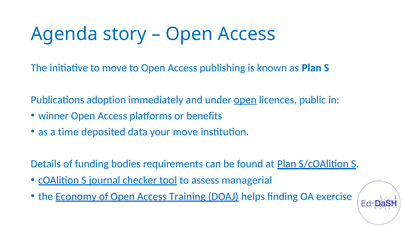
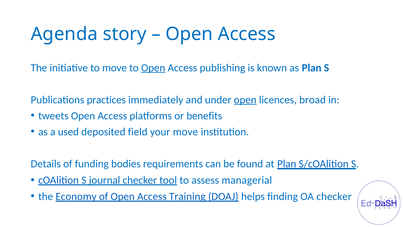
Open at (153, 68) underline: none -> present
adoption: adoption -> practices
public: public -> broad
winner: winner -> tweets
time: time -> used
data: data -> field
OA exercise: exercise -> checker
